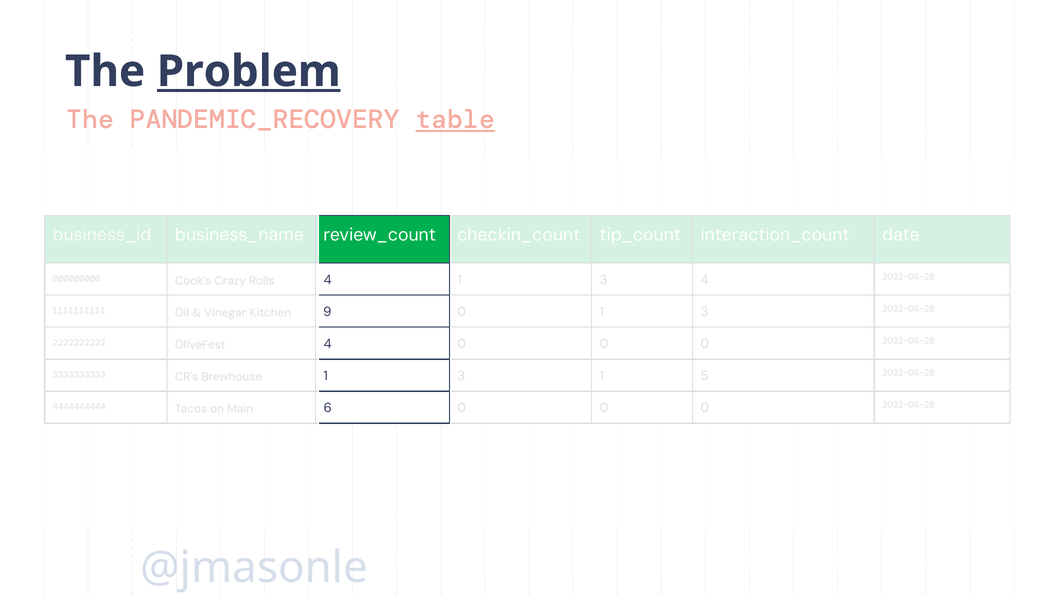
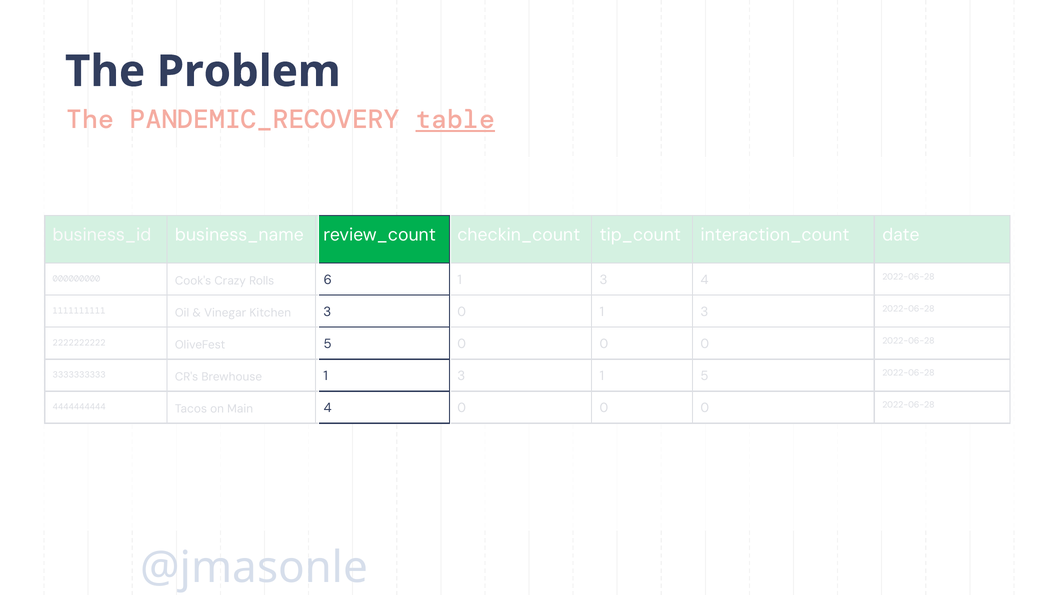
Problem underline: present -> none
4 at (328, 280): 4 -> 6
9 at (327, 312): 9 -> 3
4 at (328, 344): 4 -> 5
6 at (328, 408): 6 -> 4
